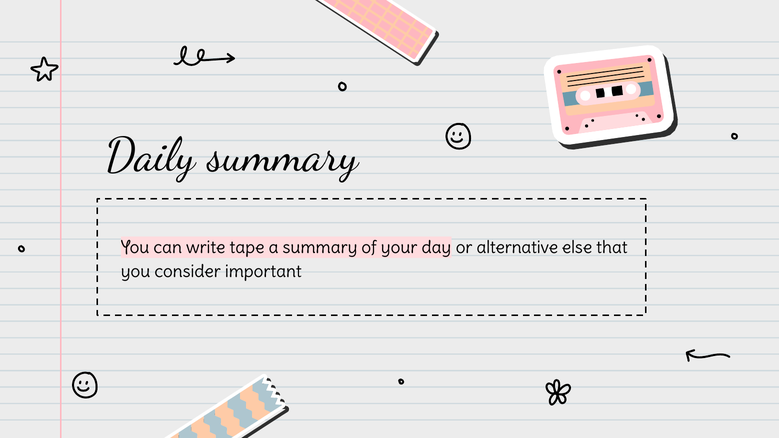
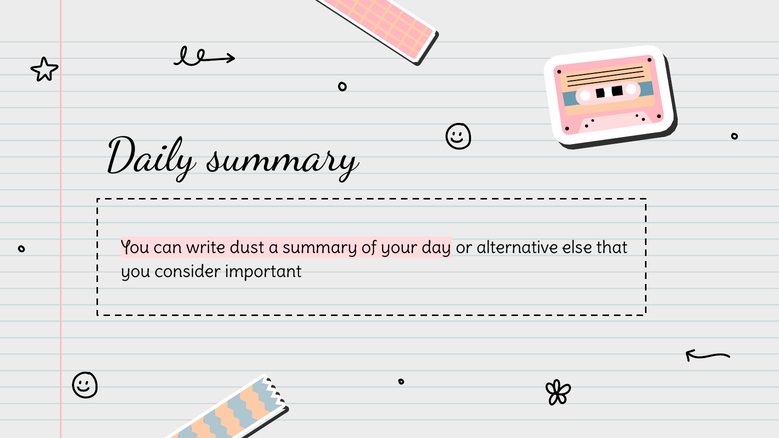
tape: tape -> dust
